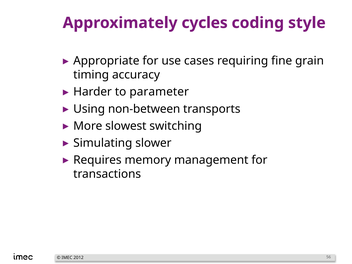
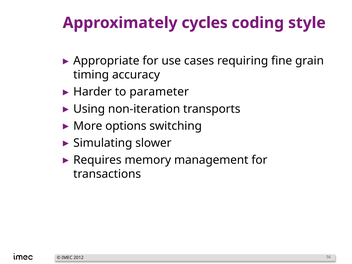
non-between: non-between -> non-iteration
slowest: slowest -> options
